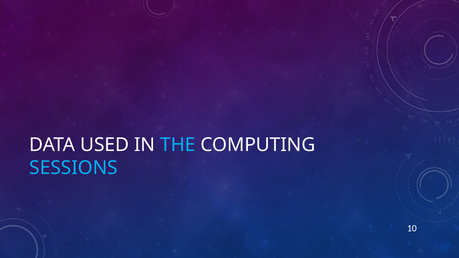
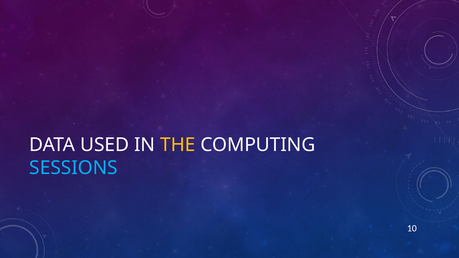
THE colour: light blue -> yellow
